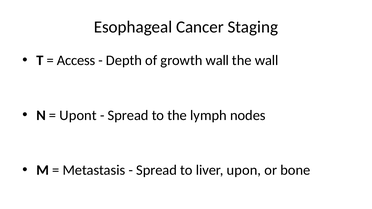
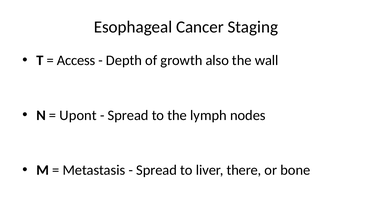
growth wall: wall -> also
upon: upon -> there
